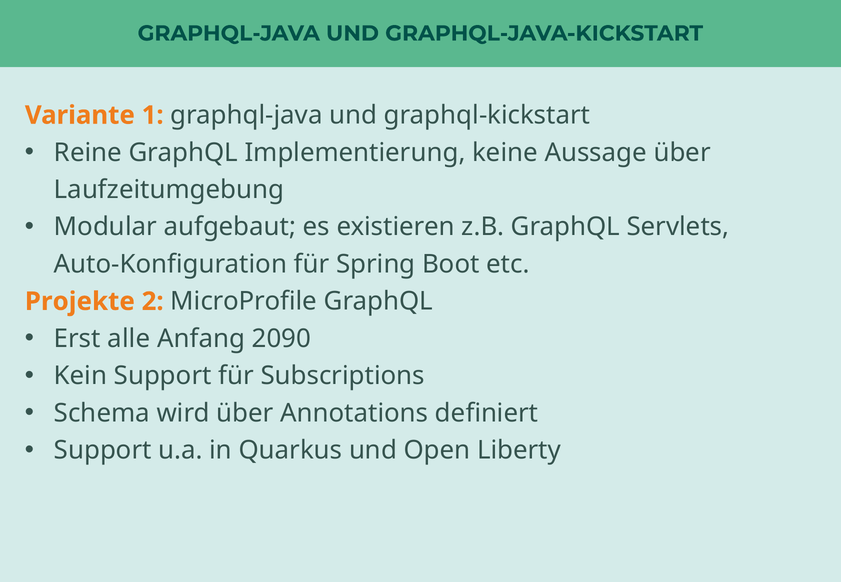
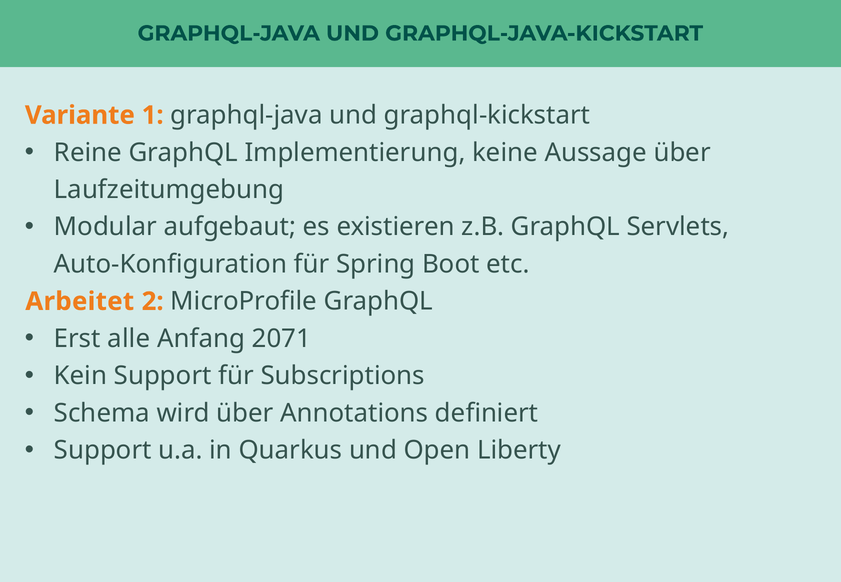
Projekte: Projekte -> Arbeitet
2090: 2090 -> 2071
